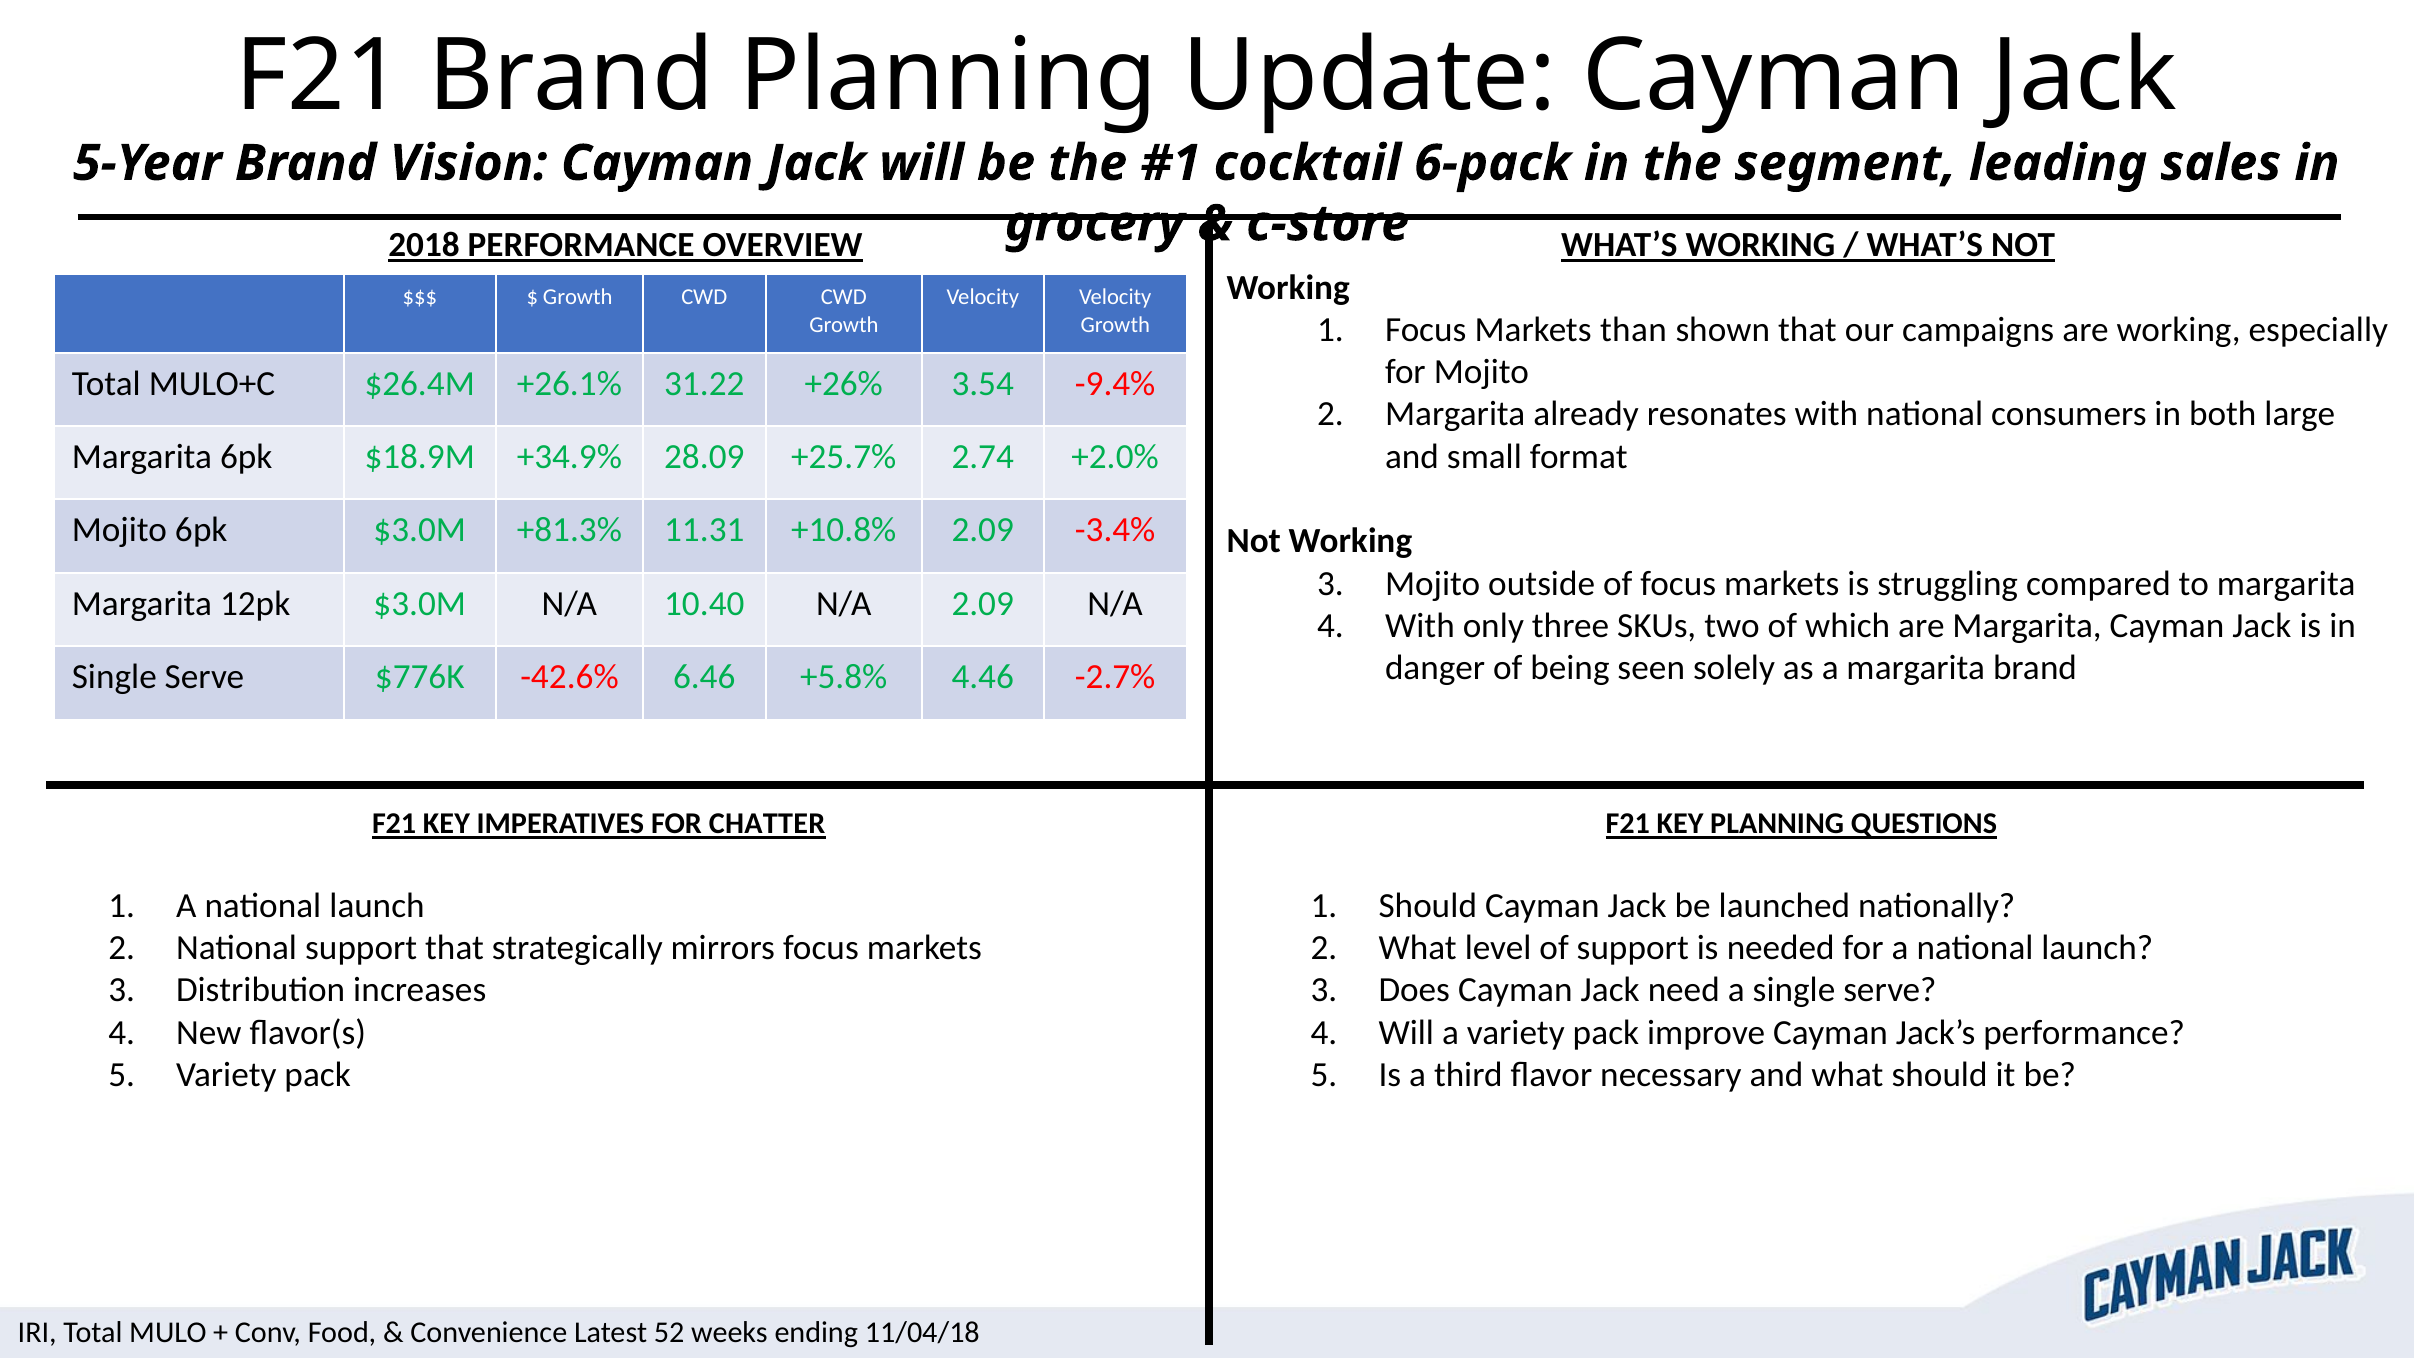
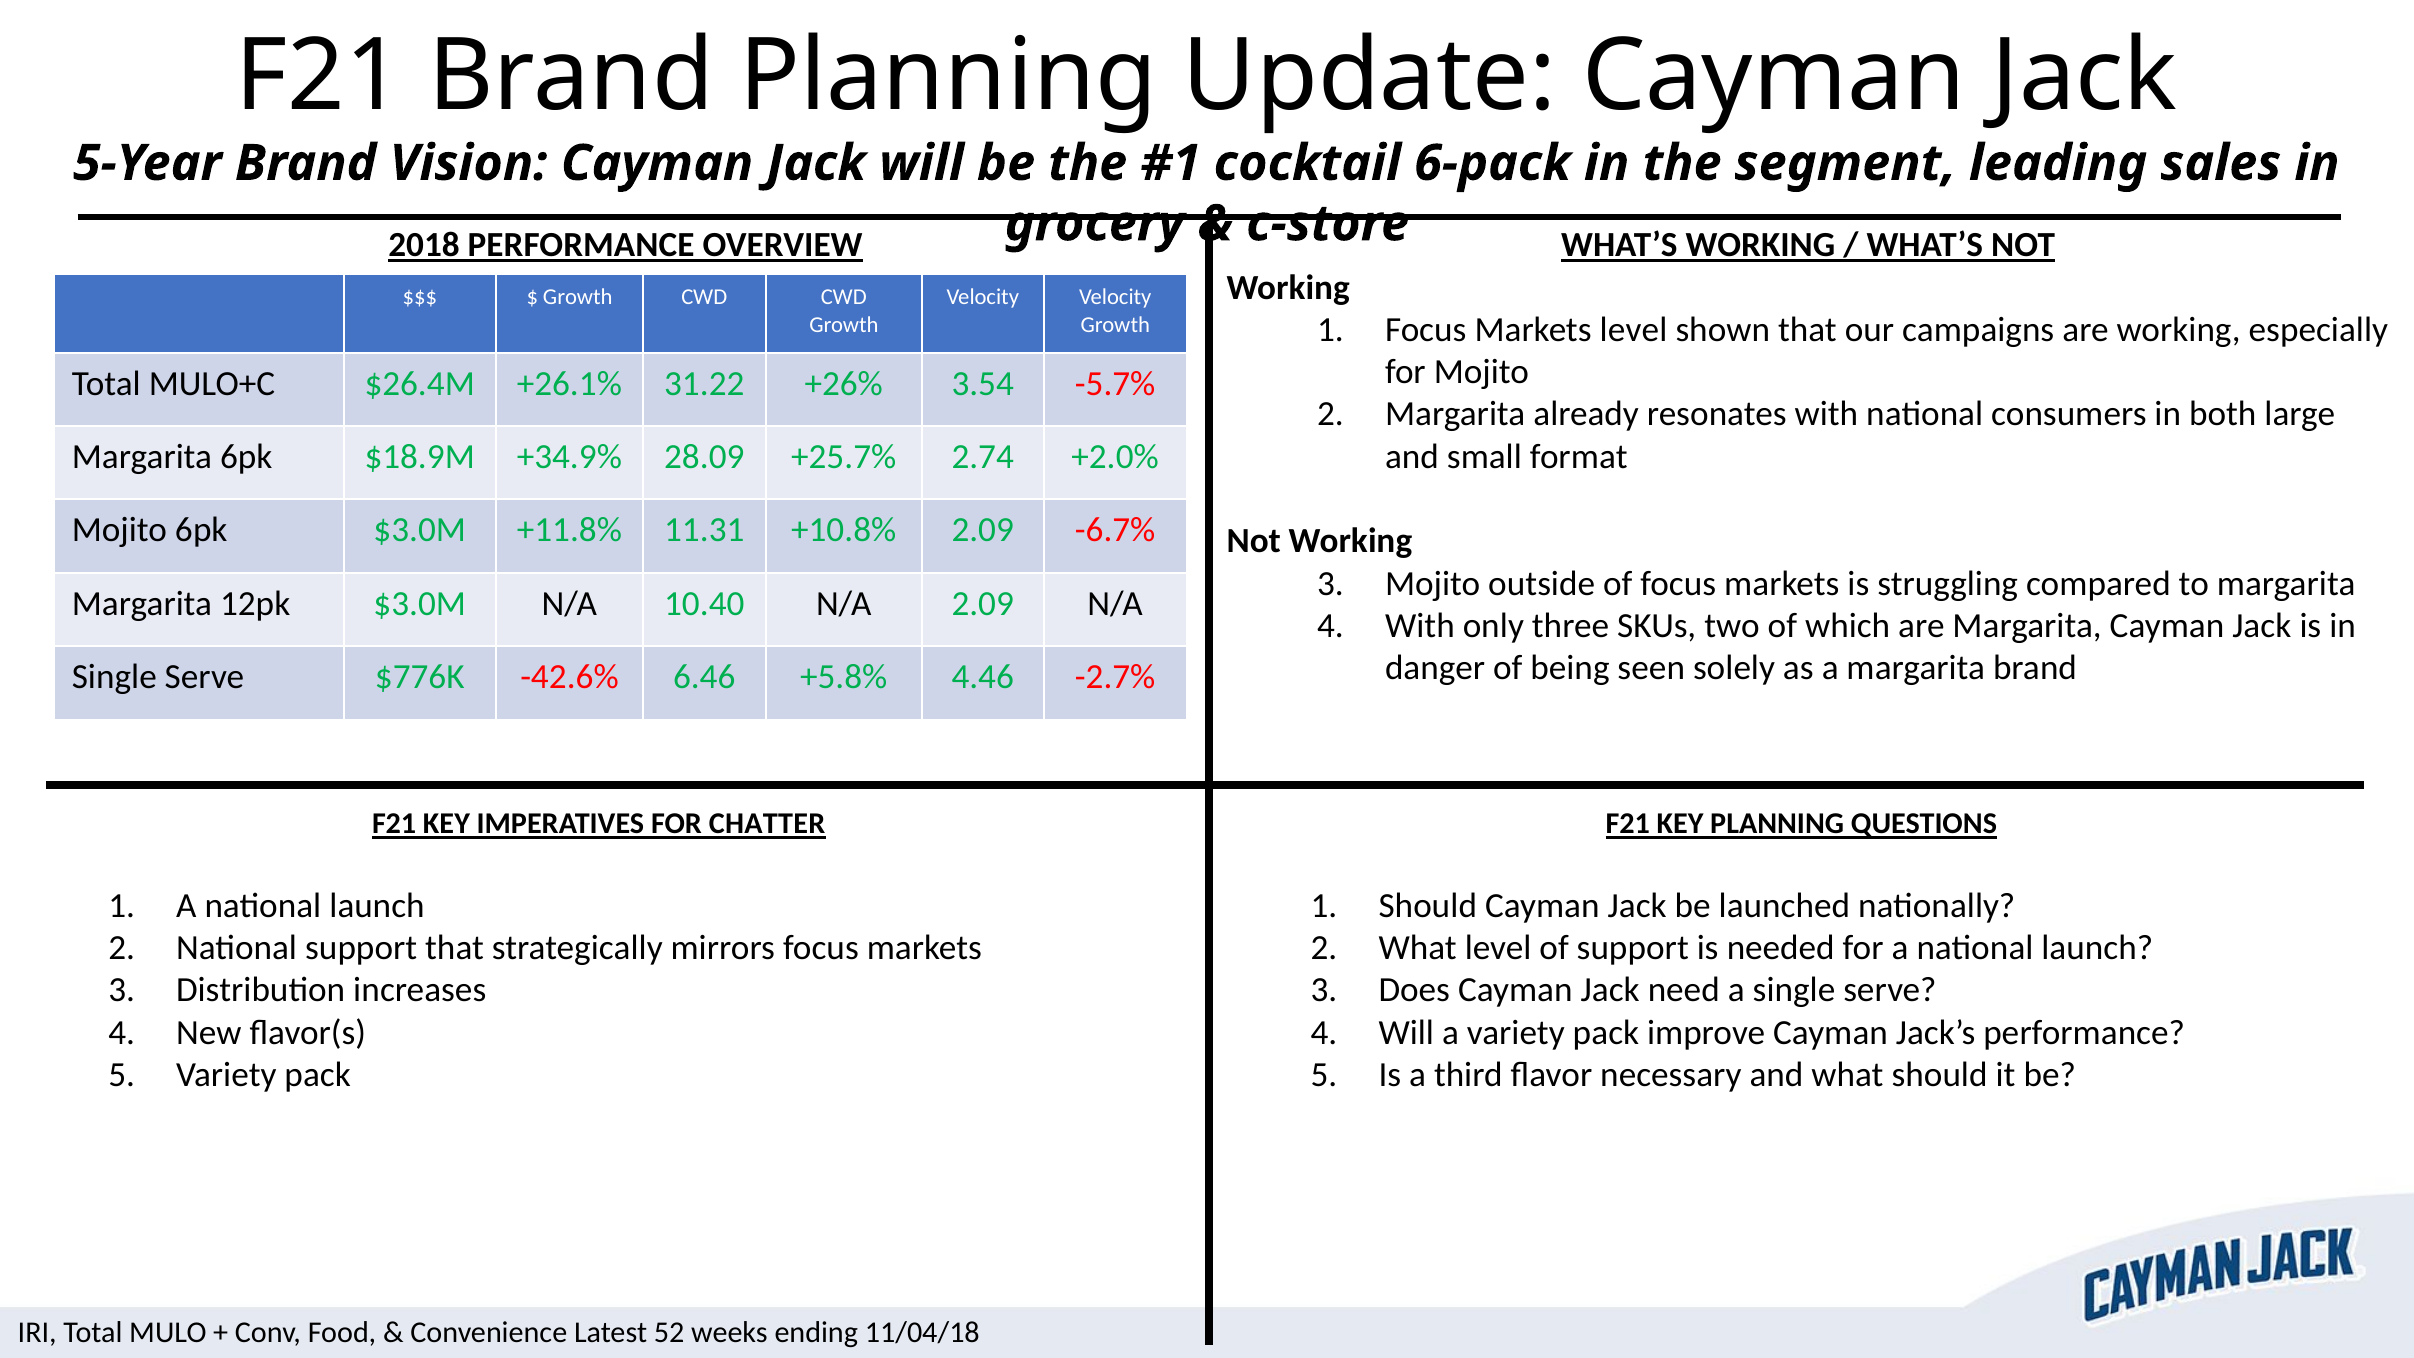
Markets than: than -> level
-9.4%: -9.4% -> -5.7%
+81.3%: +81.3% -> +11.8%
-3.4%: -3.4% -> -6.7%
